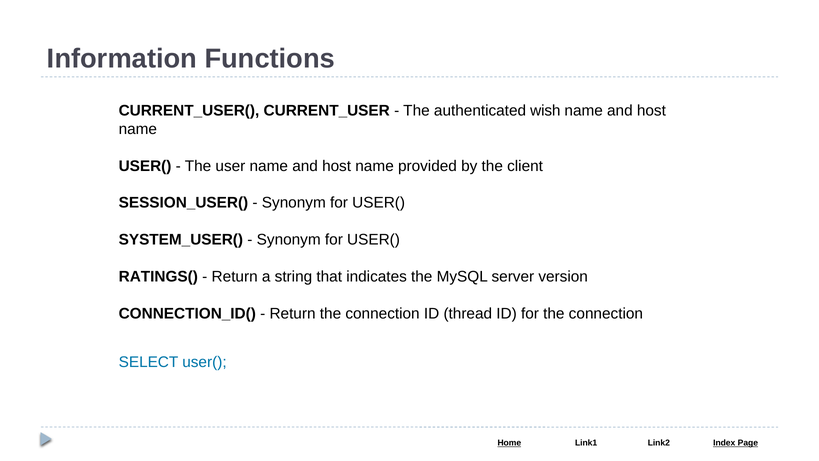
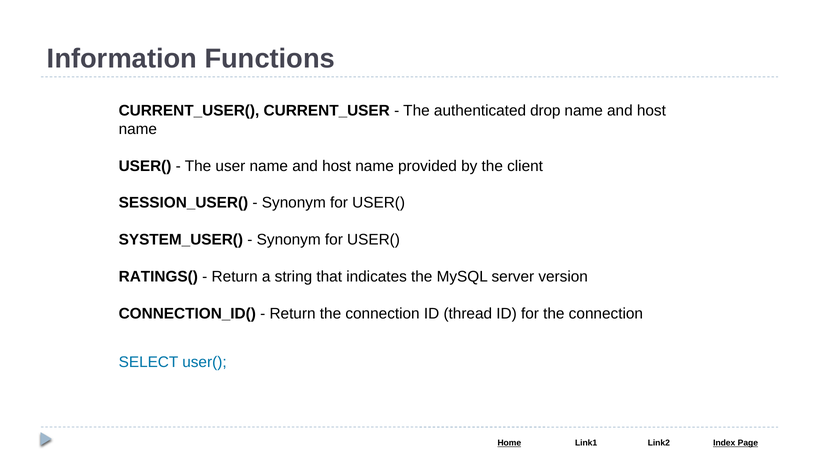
wish: wish -> drop
